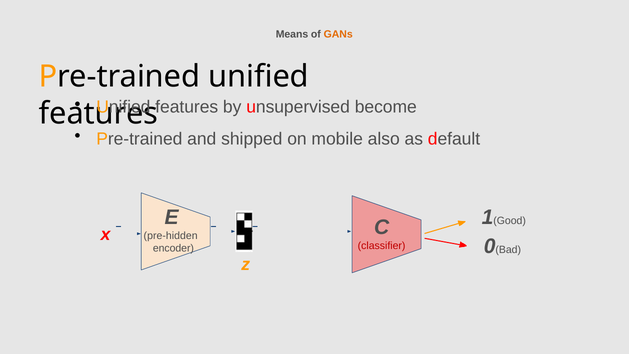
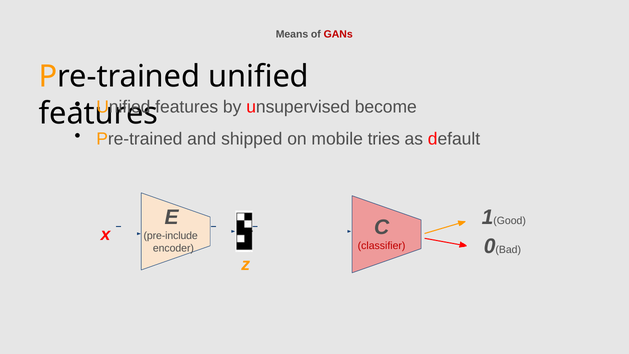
GANs colour: orange -> red
also: also -> tries
pre-hidden: pre-hidden -> pre-include
